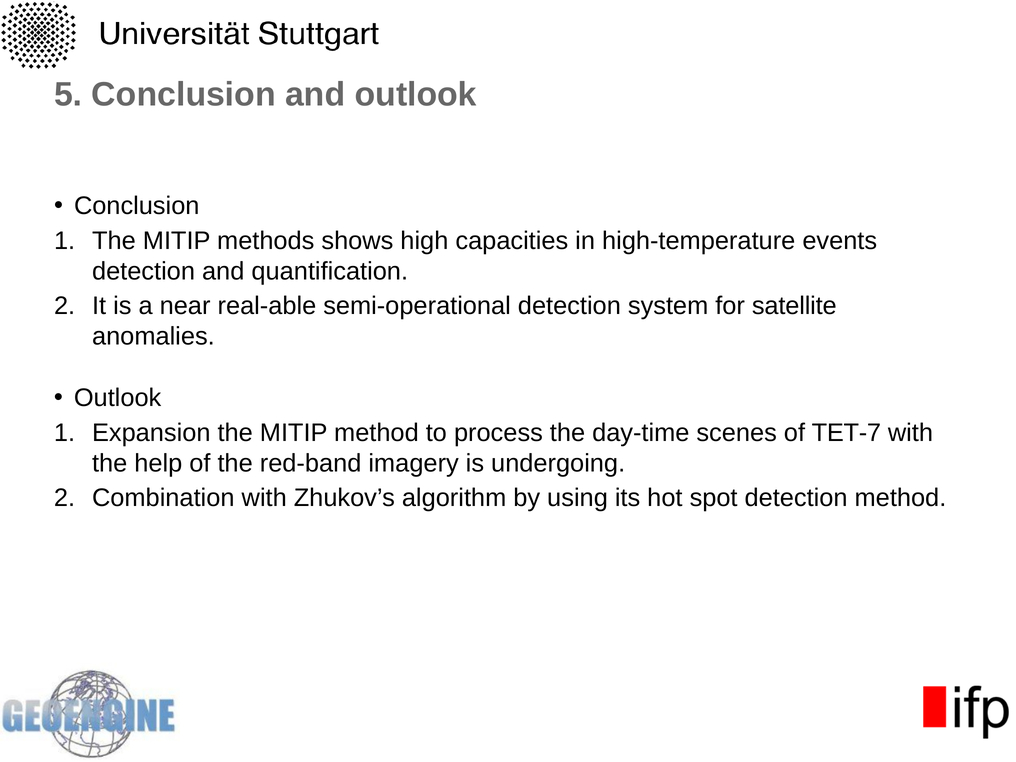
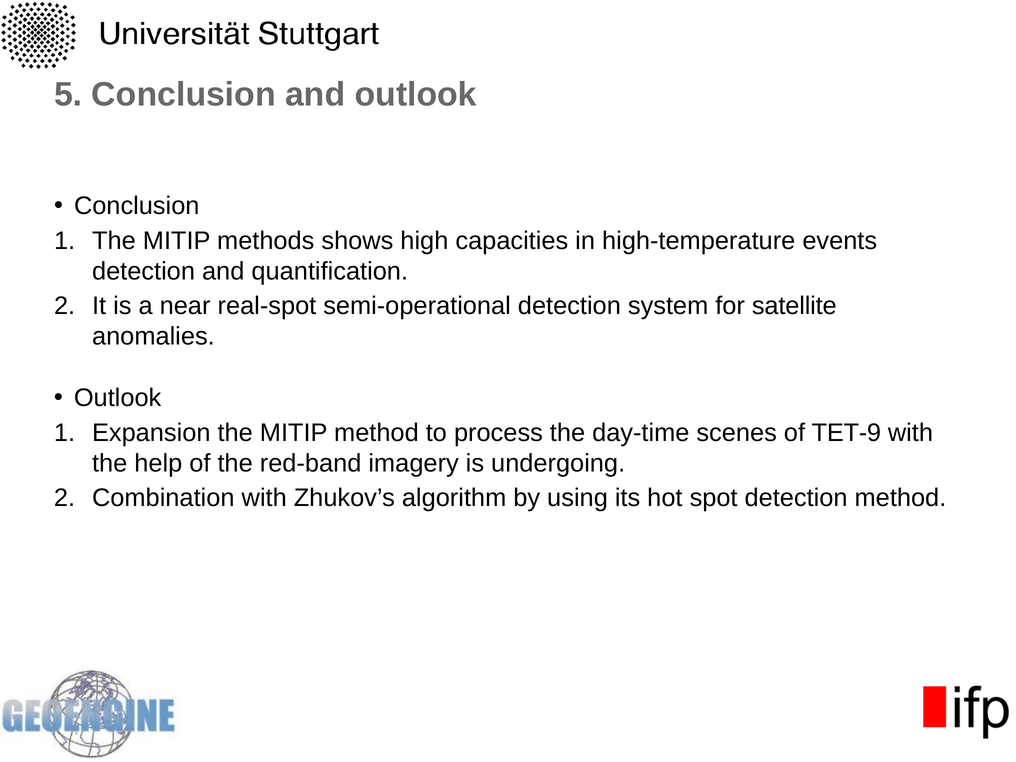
real-able: real-able -> real-spot
TET-7: TET-7 -> TET-9
